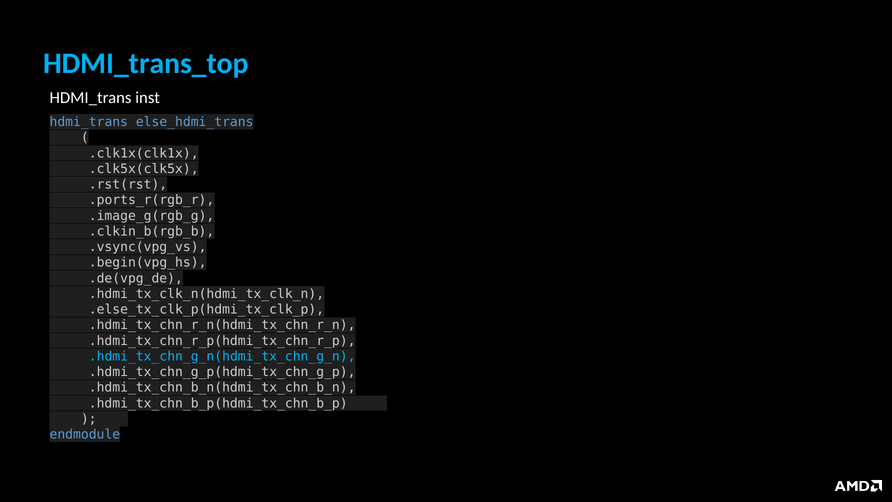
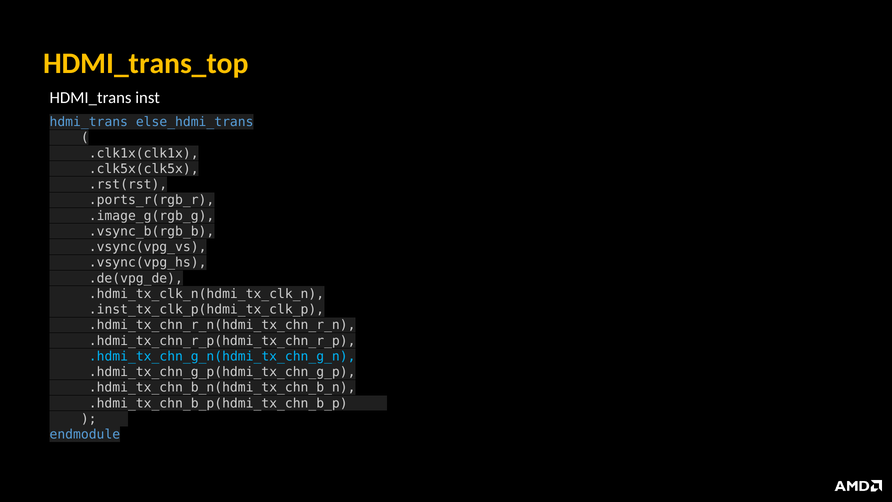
HDMI_trans_top colour: light blue -> yellow
.clkin_b(rgb_b: .clkin_b(rgb_b -> .vsync_b(rgb_b
.begin(vpg_hs: .begin(vpg_hs -> .vsync(vpg_hs
.else_tx_clk_p(hdmi_tx_clk_p: .else_tx_clk_p(hdmi_tx_clk_p -> .inst_tx_clk_p(hdmi_tx_clk_p
